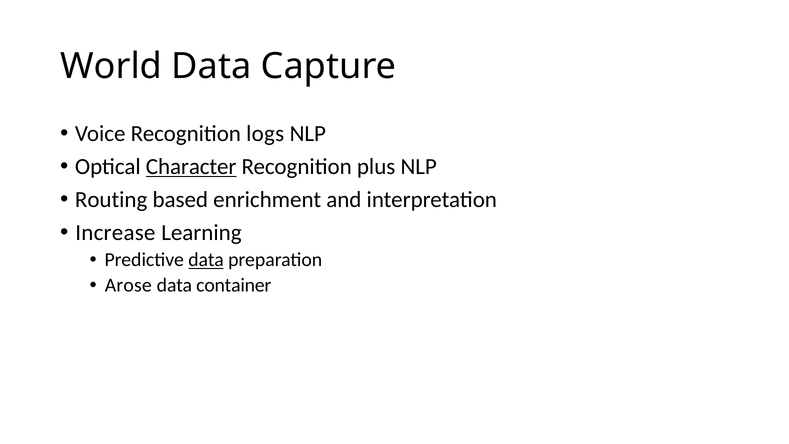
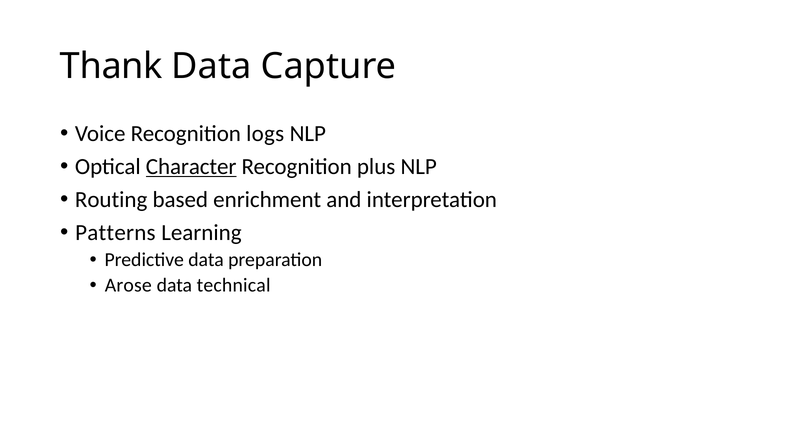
World: World -> Thank
Increase: Increase -> Patterns
data at (206, 260) underline: present -> none
container: container -> technical
